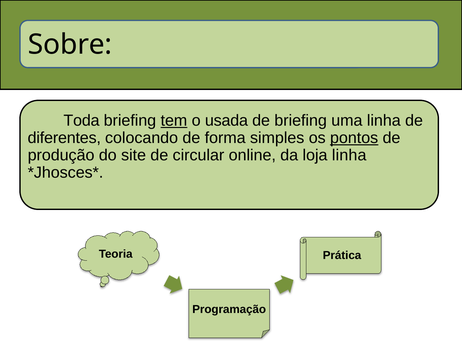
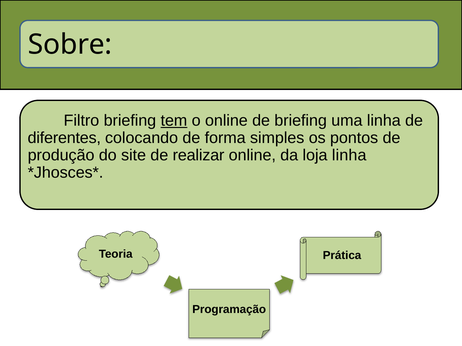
Toda: Toda -> Filtro
o usada: usada -> online
pontos underline: present -> none
circular: circular -> realizar
